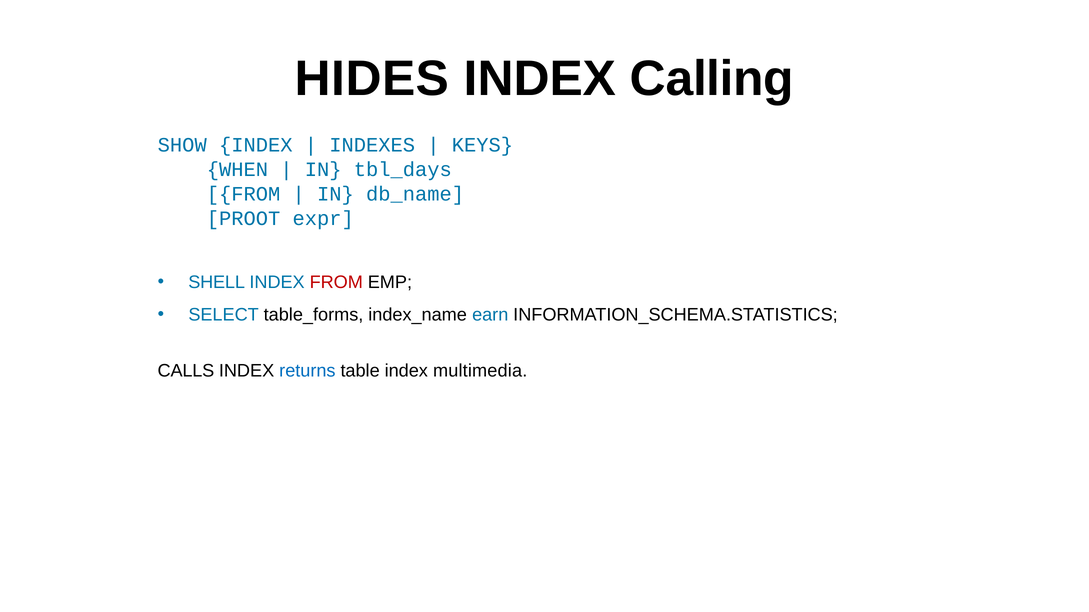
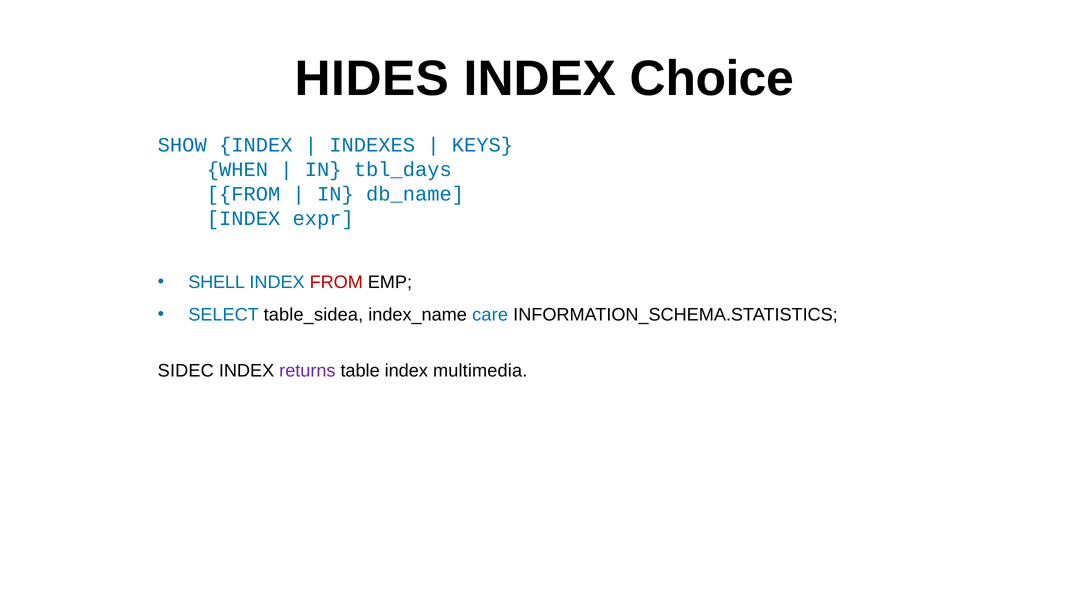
Calling: Calling -> Choice
PROOT at (244, 219): PROOT -> INDEX
table_forms: table_forms -> table_sidea
earn: earn -> care
CALLS: CALLS -> SIDEC
returns colour: blue -> purple
